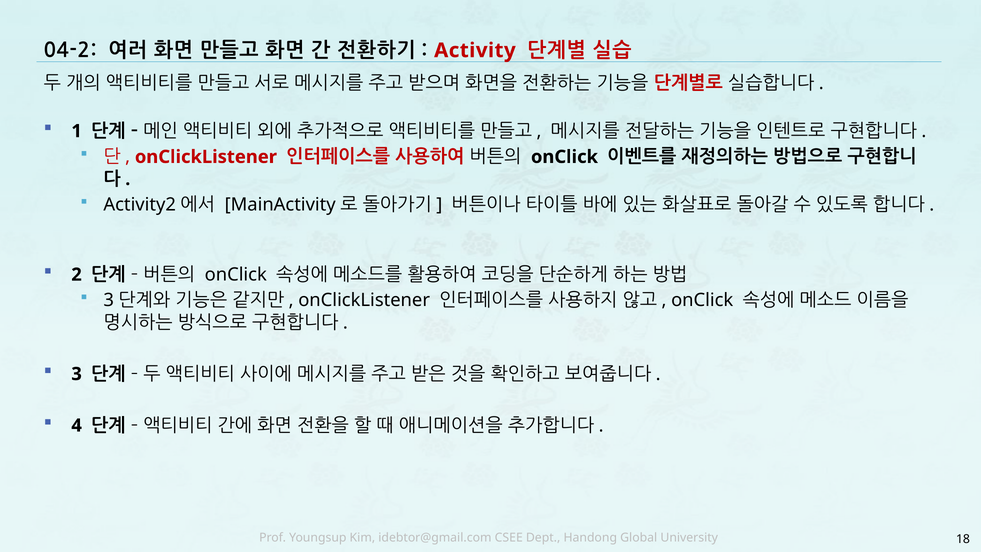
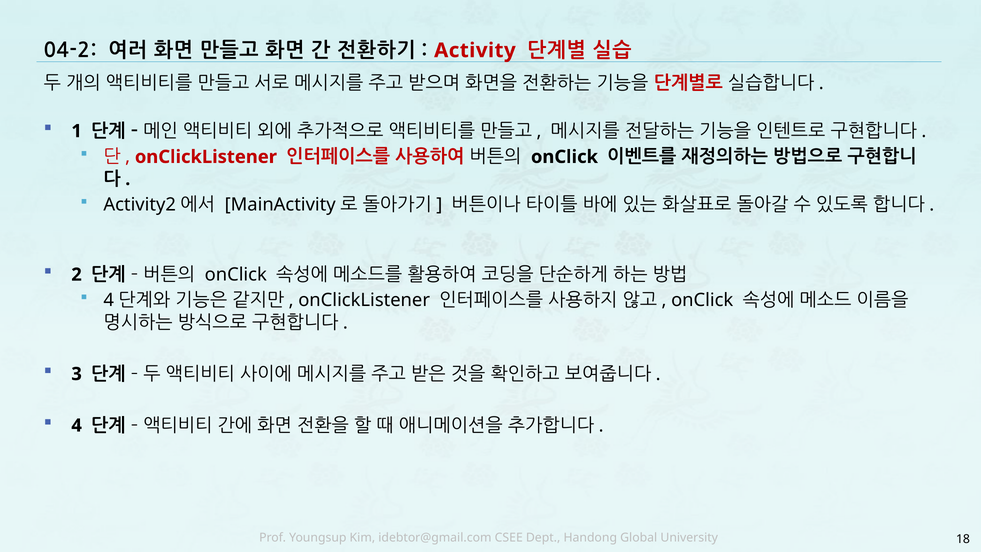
3 at (109, 300): 3 -> 4
